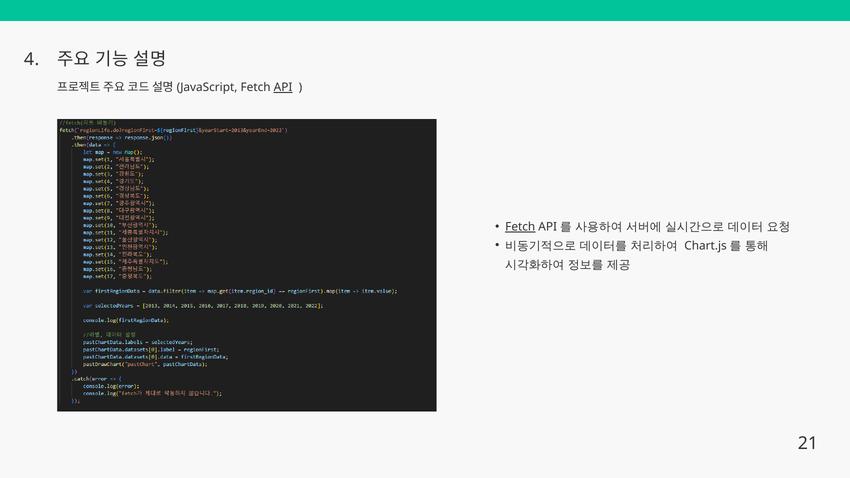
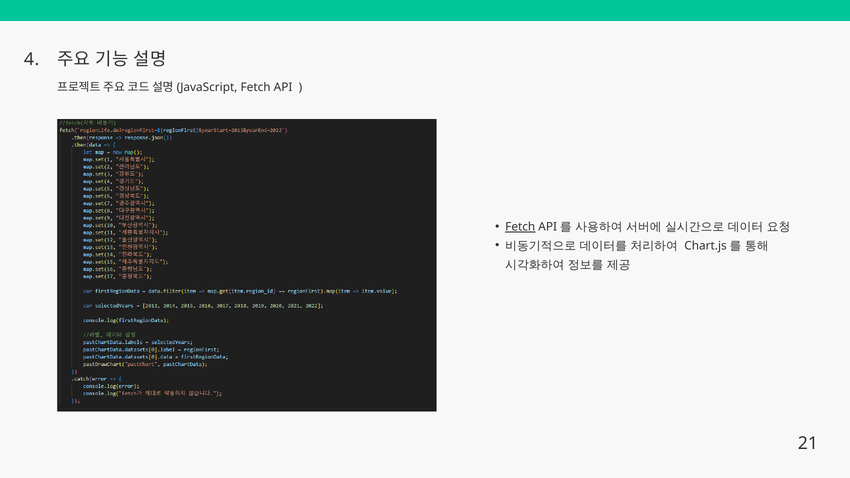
API underline: present -> none
